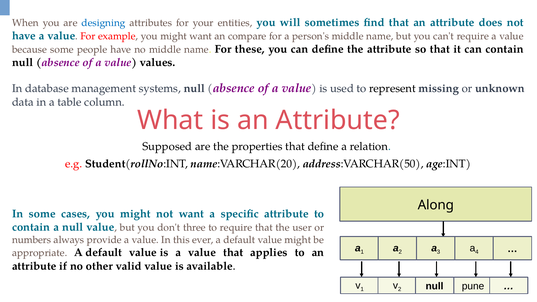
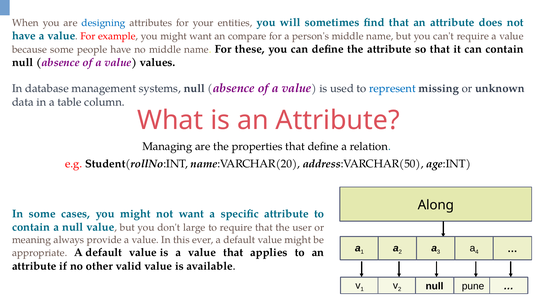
represent colour: black -> blue
Supposed: Supposed -> Managing
three: three -> large
numbers: numbers -> meaning
